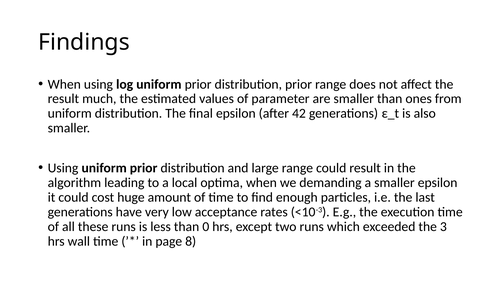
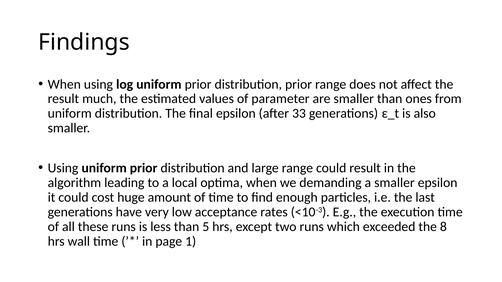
42: 42 -> 33
0: 0 -> 5
3: 3 -> 8
8: 8 -> 1
